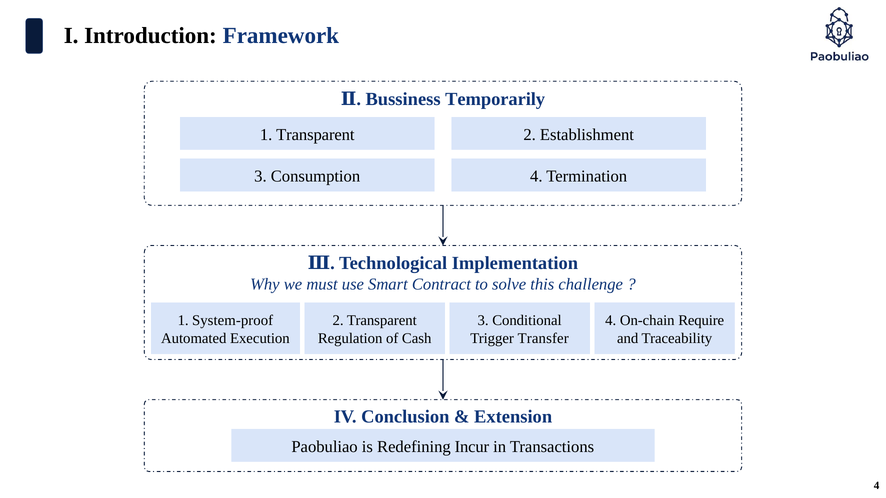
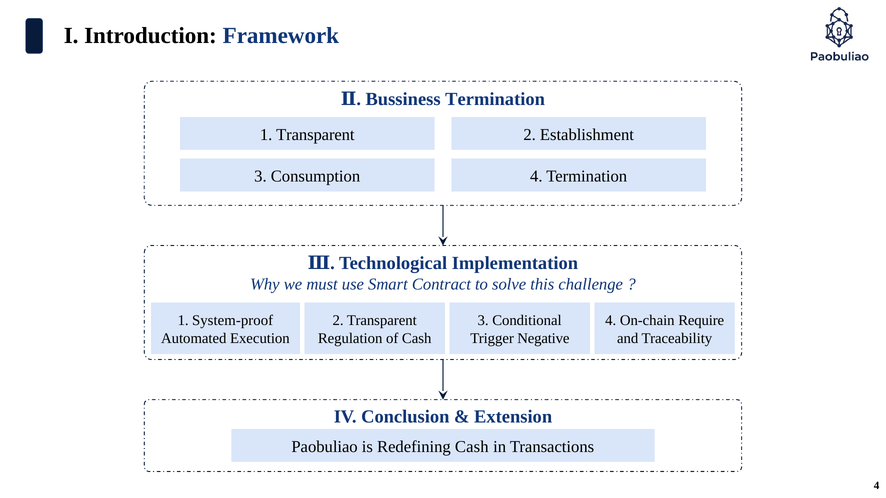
Bussiness Temporarily: Temporarily -> Termination
Transfer: Transfer -> Negative
Redefining Incur: Incur -> Cash
